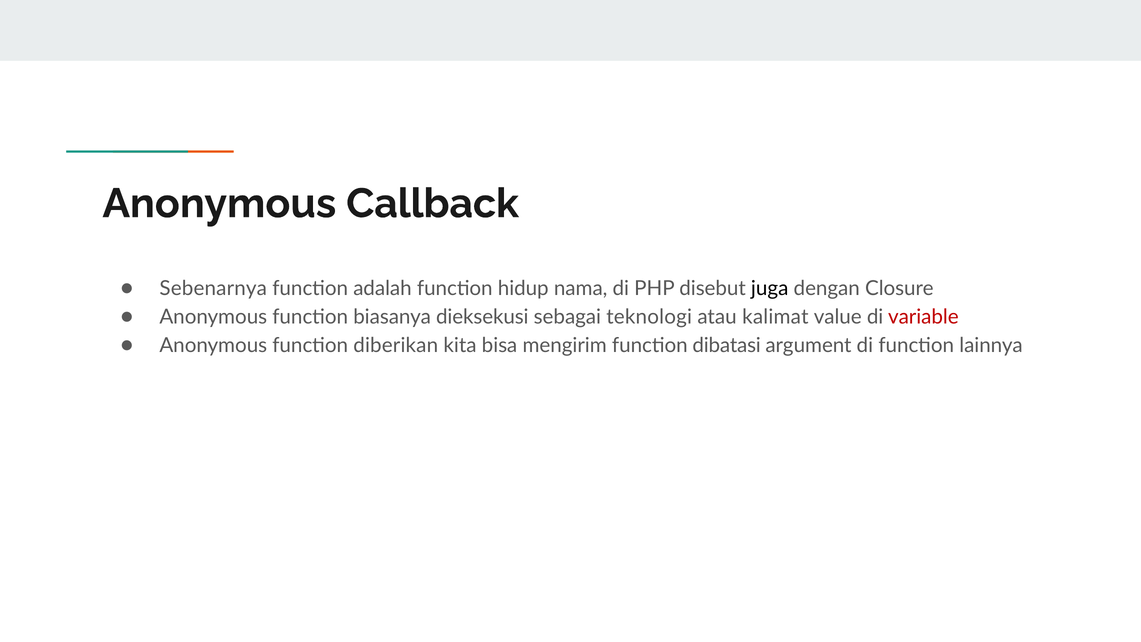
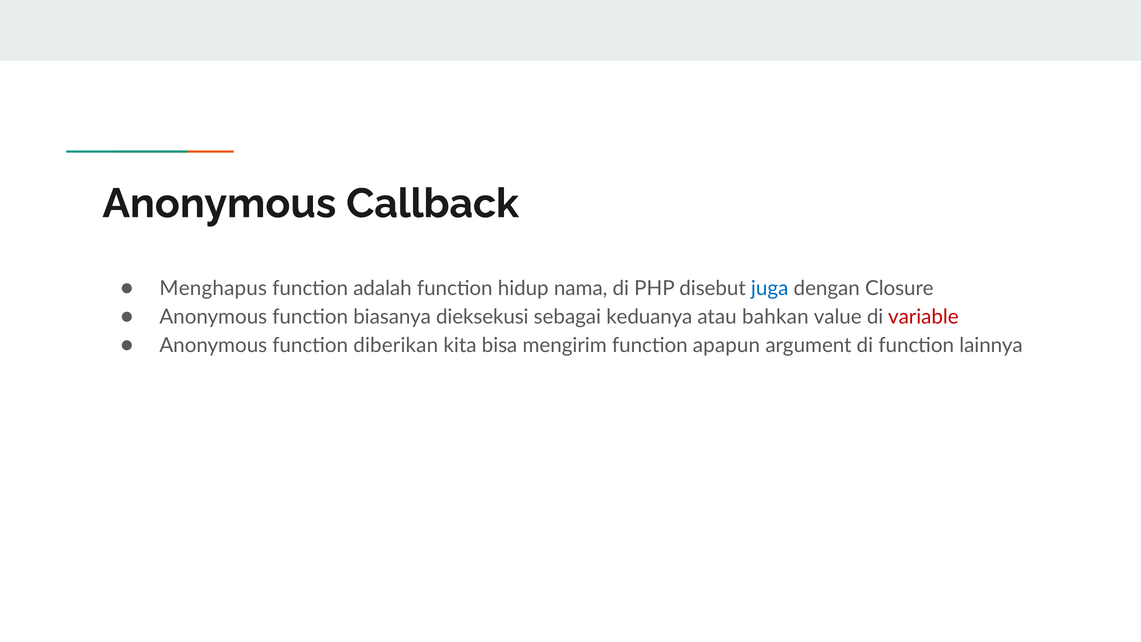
Sebenarnya: Sebenarnya -> Menghapus
juga colour: black -> blue
teknologi: teknologi -> keduanya
kalimat: kalimat -> bahkan
dibatasi: dibatasi -> apapun
